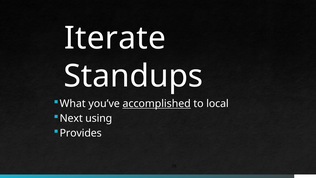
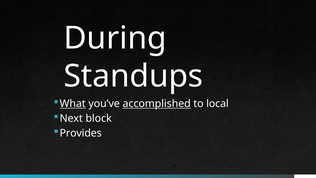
Iterate: Iterate -> During
What underline: none -> present
using: using -> block
